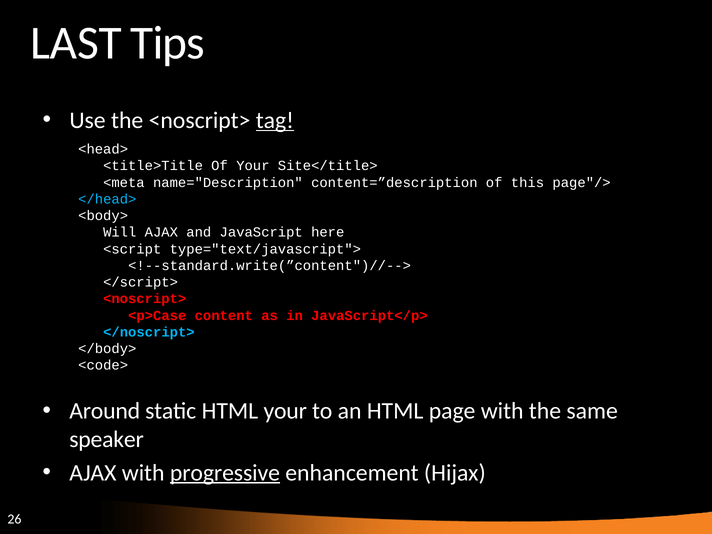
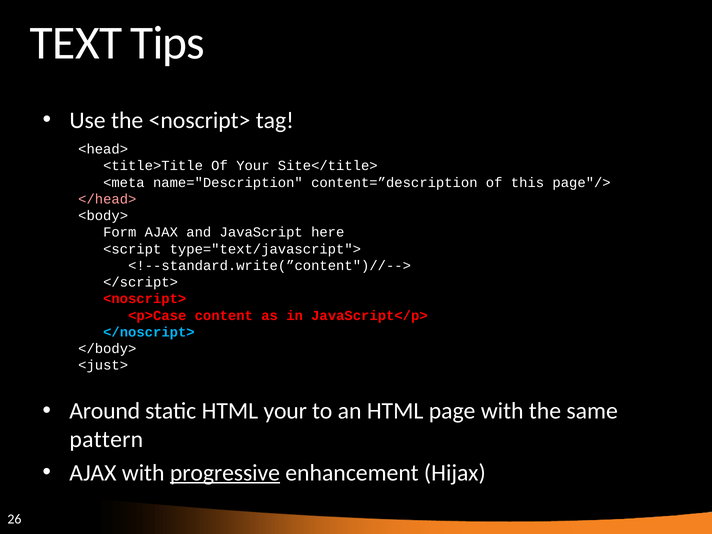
LAST: LAST -> TEXT
tag underline: present -> none
</head> colour: light blue -> pink
Will: Will -> Form
<code>: <code> -> <just>
speaker: speaker -> pattern
